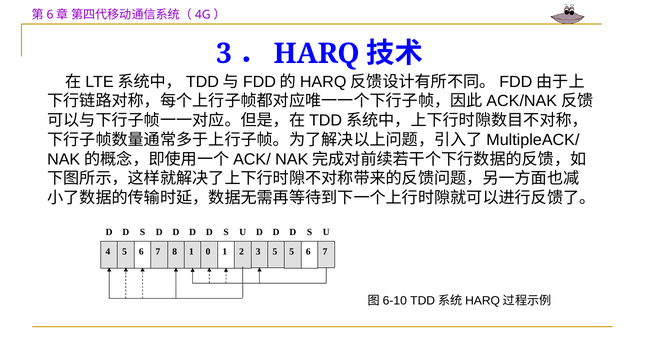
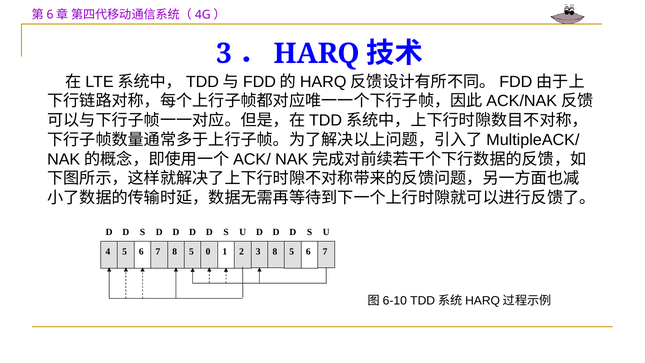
7 8 1: 1 -> 5
3 5: 5 -> 8
